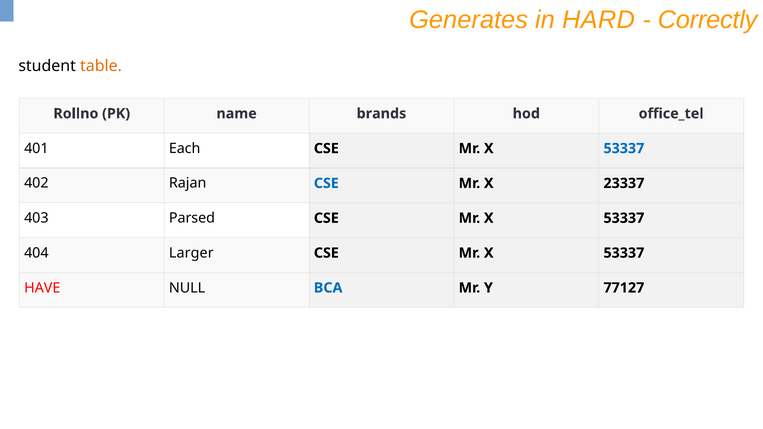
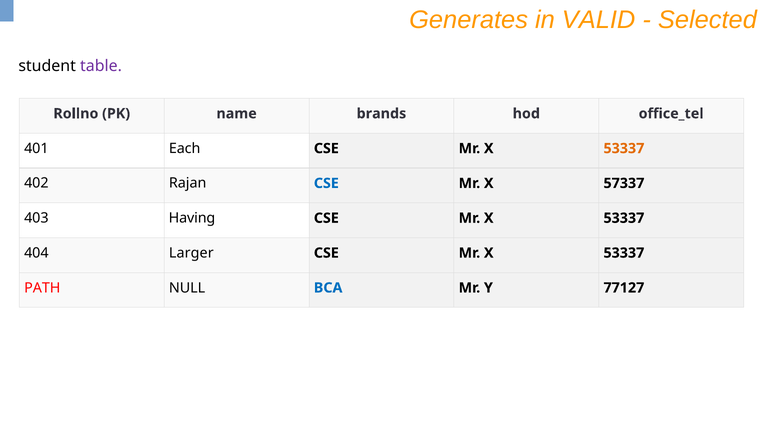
HARD: HARD -> VALID
Correctly: Correctly -> Selected
table colour: orange -> purple
53337 at (624, 149) colour: blue -> orange
23337: 23337 -> 57337
Parsed: Parsed -> Having
HAVE: HAVE -> PATH
